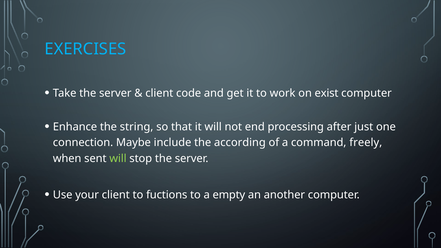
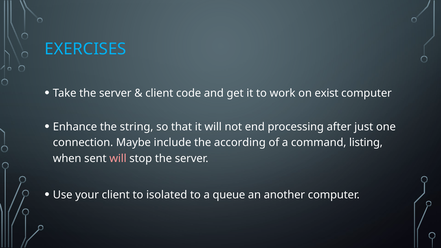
freely: freely -> listing
will at (118, 159) colour: light green -> pink
fuctions: fuctions -> isolated
empty: empty -> queue
